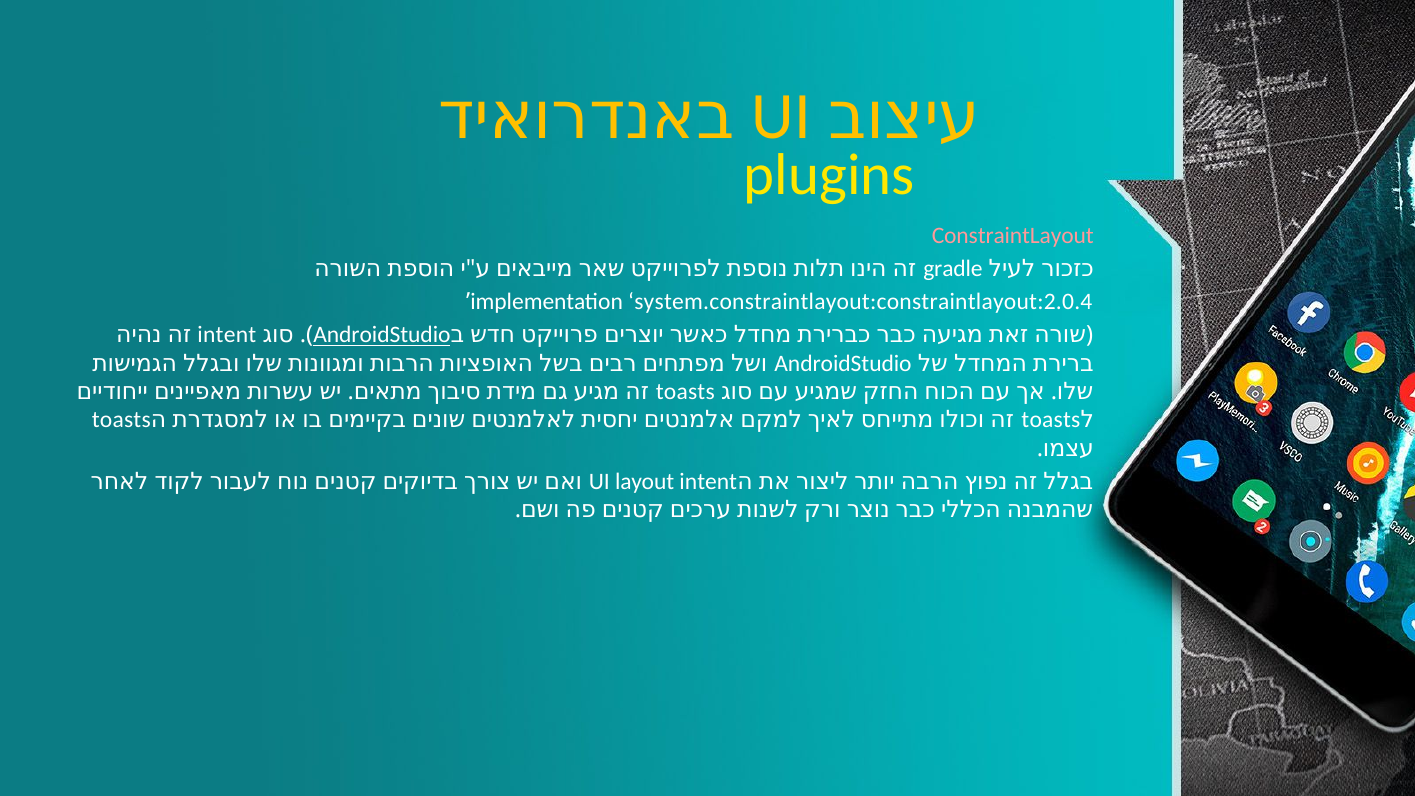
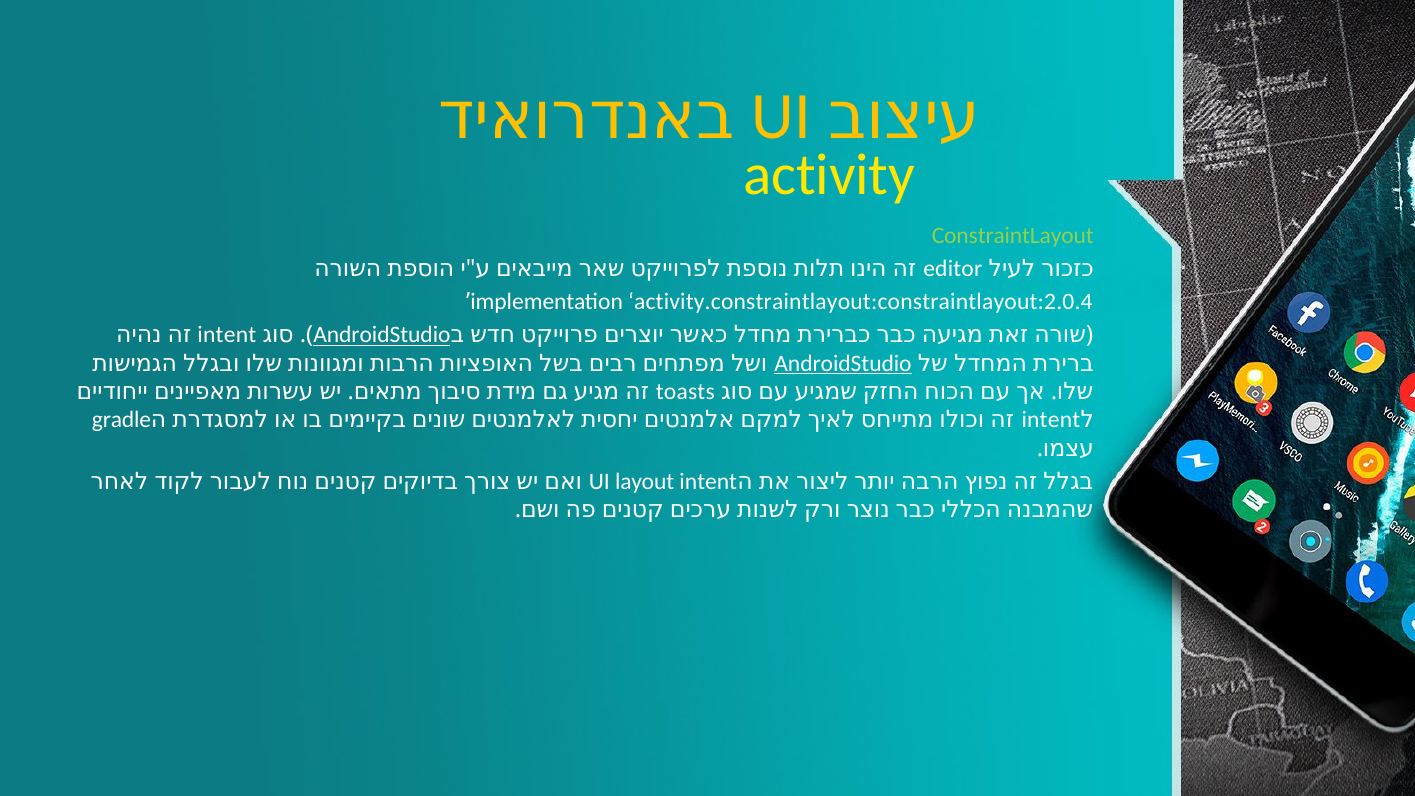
plugins: plugins -> activity
ConstraintLayout colour: pink -> light green
gradle: gradle -> editor
system.constraintlayout:constraintlayout:2.0.4: system.constraintlayout:constraintlayout:2.0.4 -> activity.constraintlayout:constraintlayout:2.0.4
AndroidStudio at (843, 363) underline: none -> present
toasts at (121, 420): toasts -> gradle
toasts at (1051, 420): toasts -> intent
